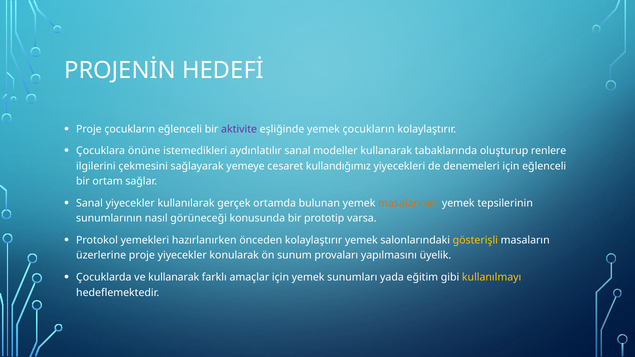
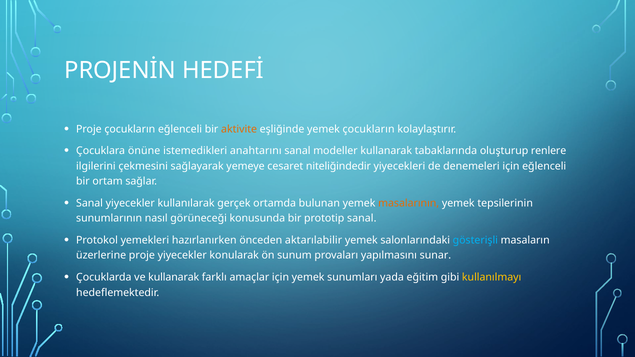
aktivite colour: purple -> orange
aydınlatılır: aydınlatılır -> anahtarını
kullandığımız: kullandığımız -> niteliğindedir
prototip varsa: varsa -> sanal
önceden kolaylaştırır: kolaylaştırır -> aktarılabilir
gösterişli colour: yellow -> light blue
üyelik: üyelik -> sunar
